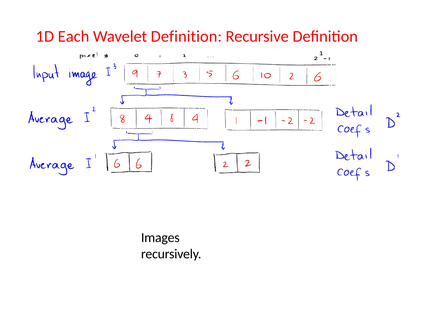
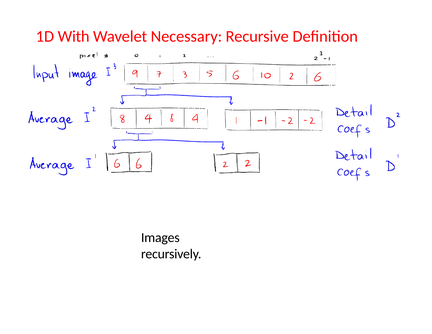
Each: Each -> With
Wavelet Definition: Definition -> Necessary
